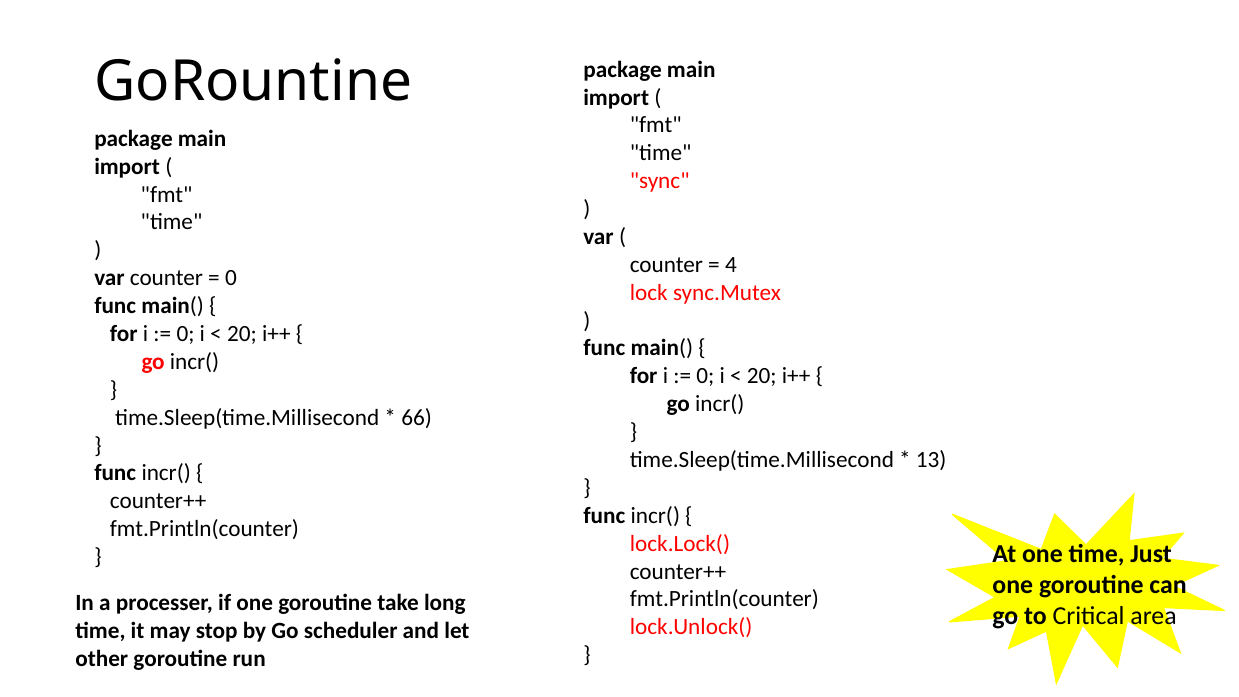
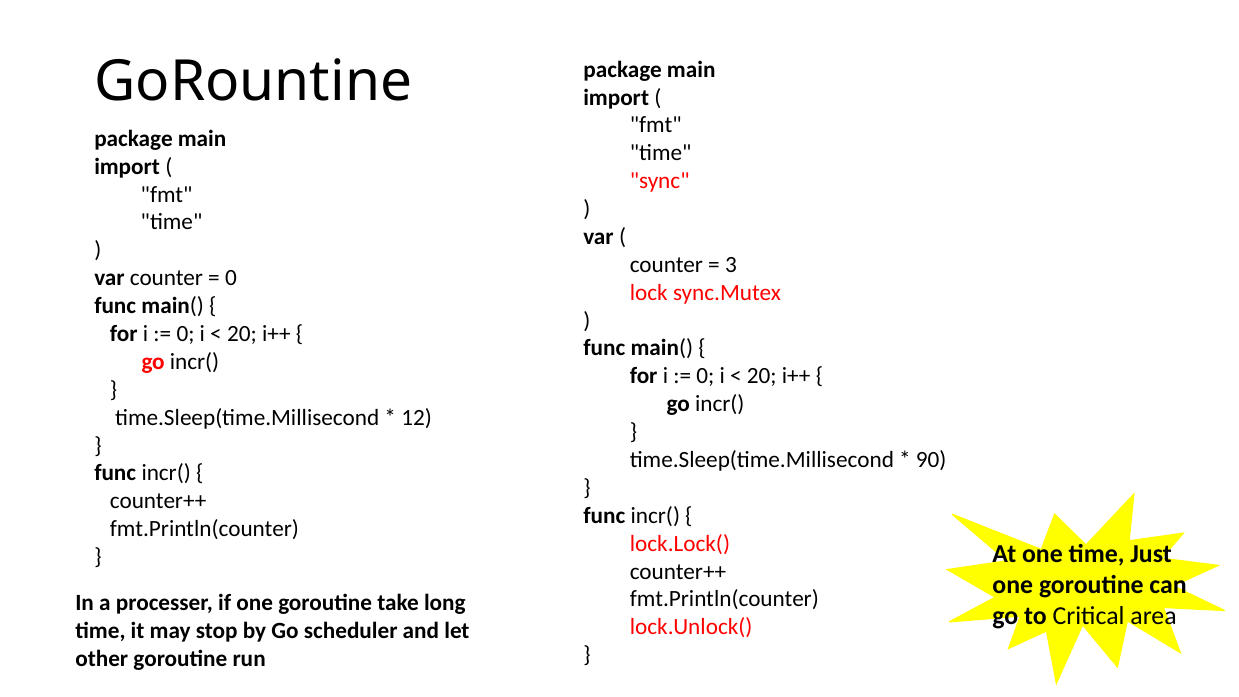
4: 4 -> 3
66: 66 -> 12
13: 13 -> 90
